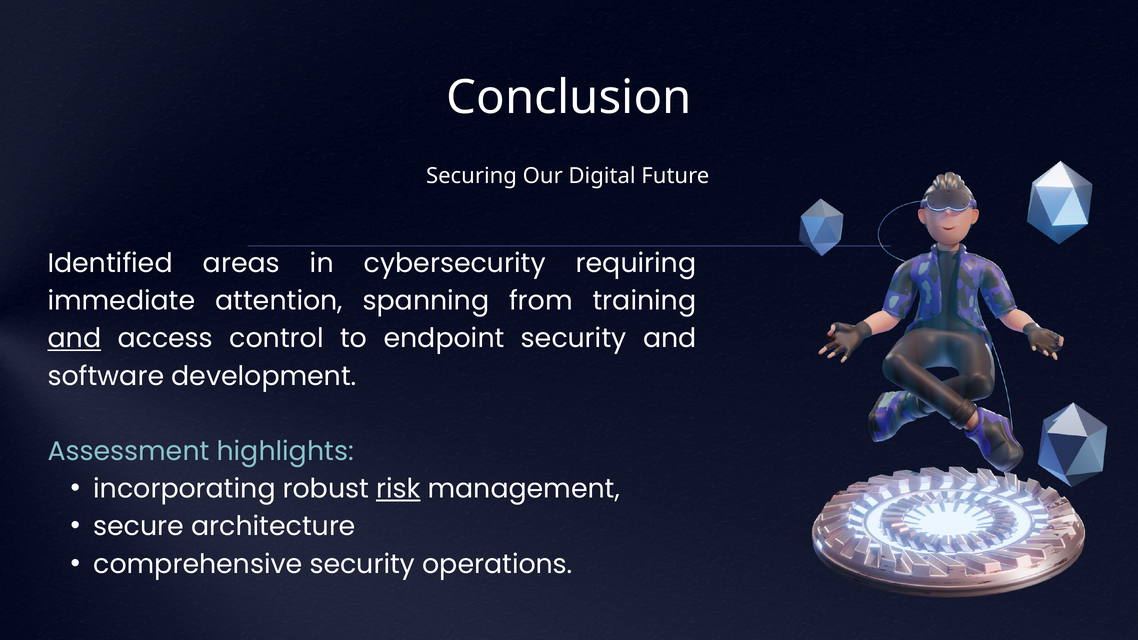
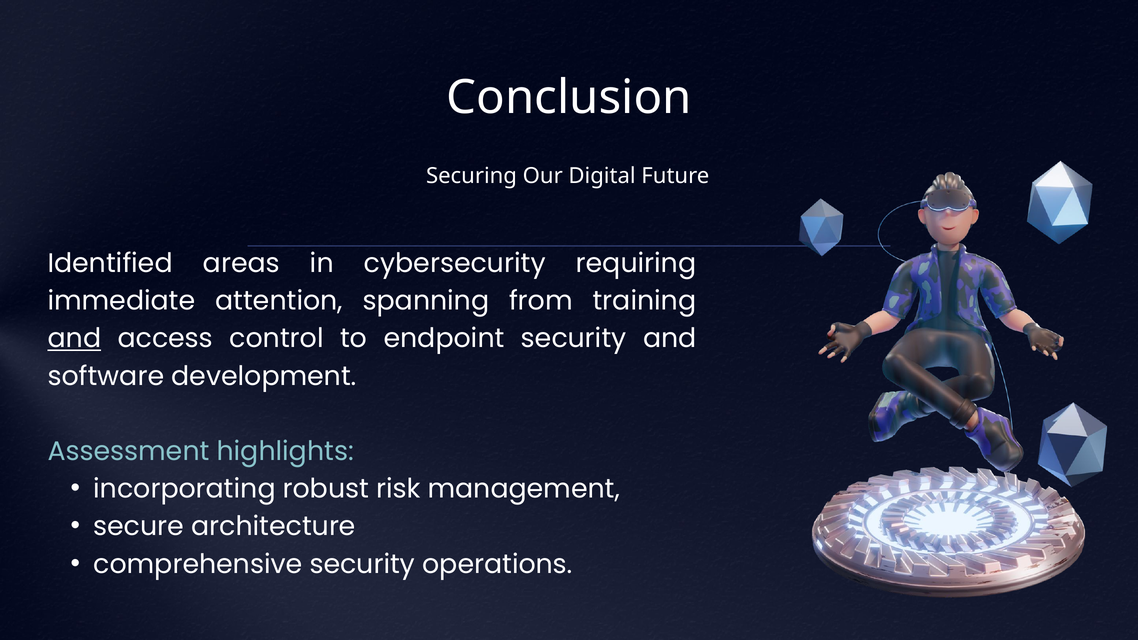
risk underline: present -> none
